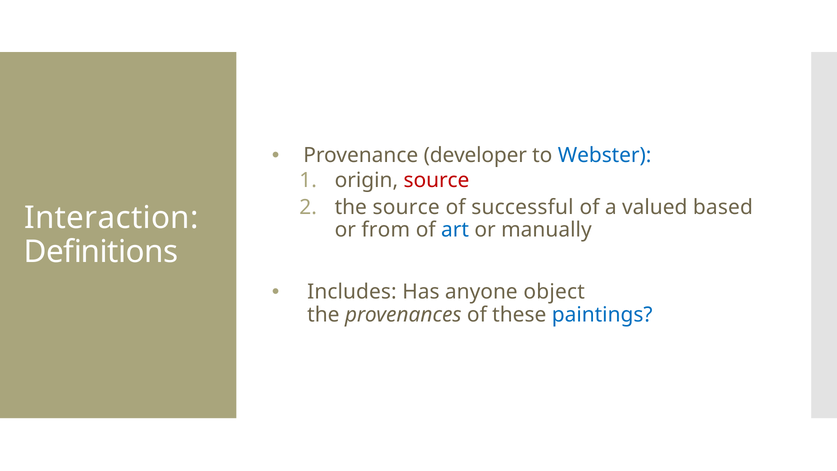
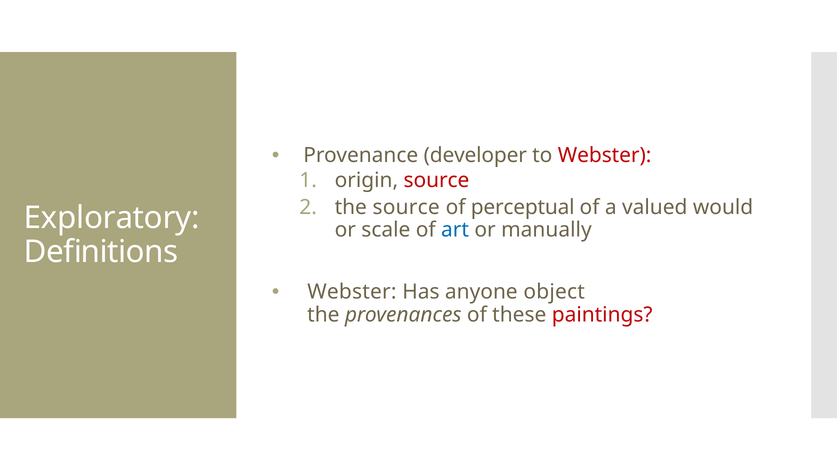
Webster at (605, 155) colour: blue -> red
successful: successful -> perceptual
based: based -> would
Interaction: Interaction -> Exploratory
from: from -> scale
Includes at (352, 292): Includes -> Webster
paintings colour: blue -> red
